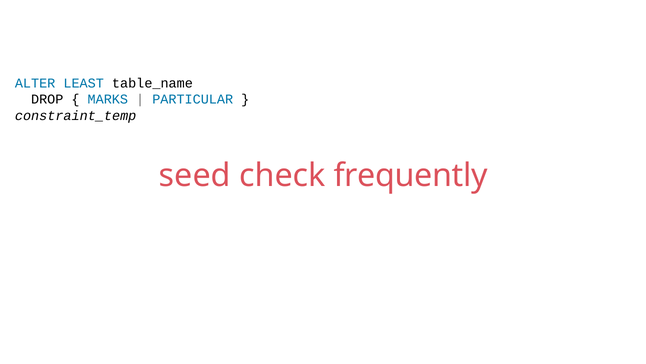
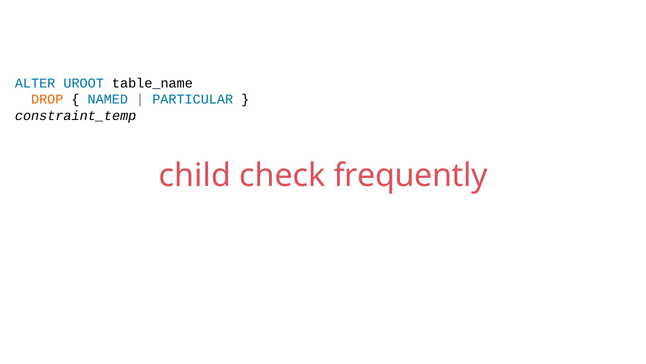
LEAST: LEAST -> UROOT
DROP colour: black -> orange
MARKS: MARKS -> NAMED
seed: seed -> child
